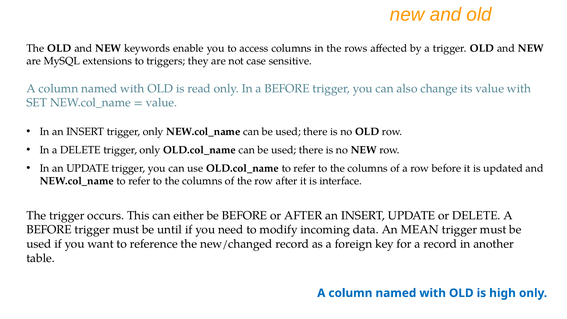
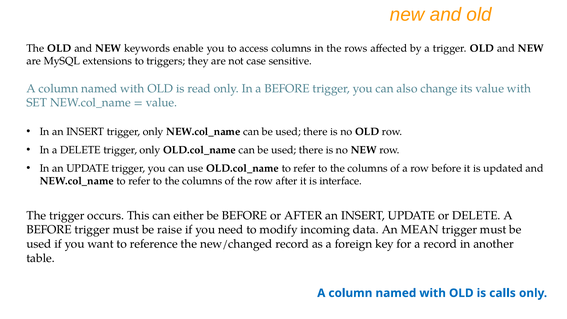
until: until -> raise
high: high -> calls
